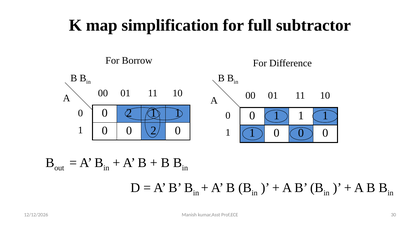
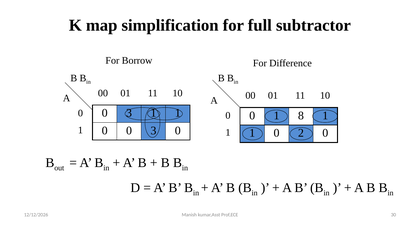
2 at (129, 113): 2 -> 3
0 1 1: 1 -> 8
0 0 2: 2 -> 3
0 at (301, 133): 0 -> 2
